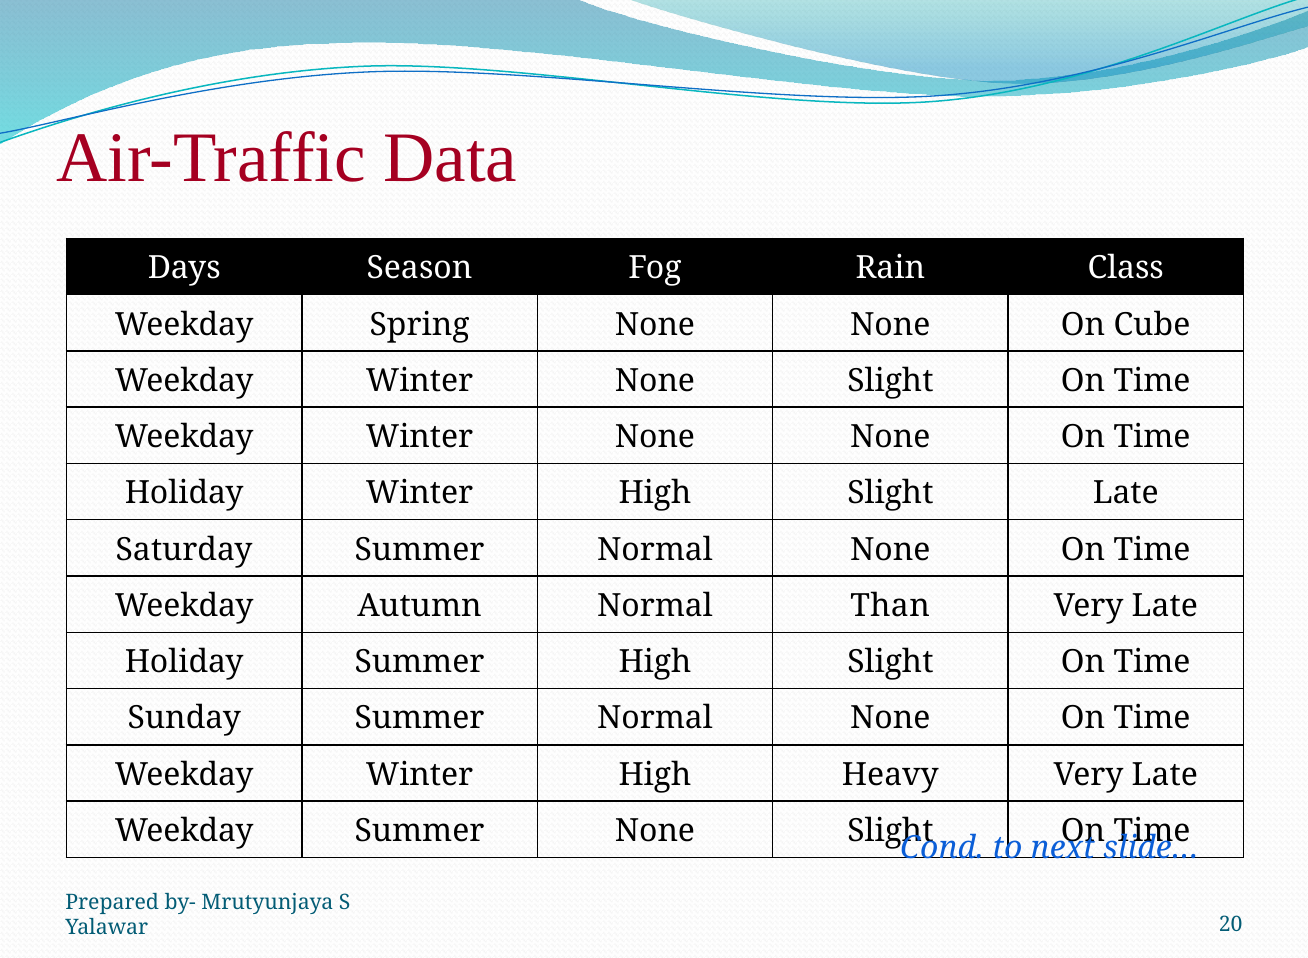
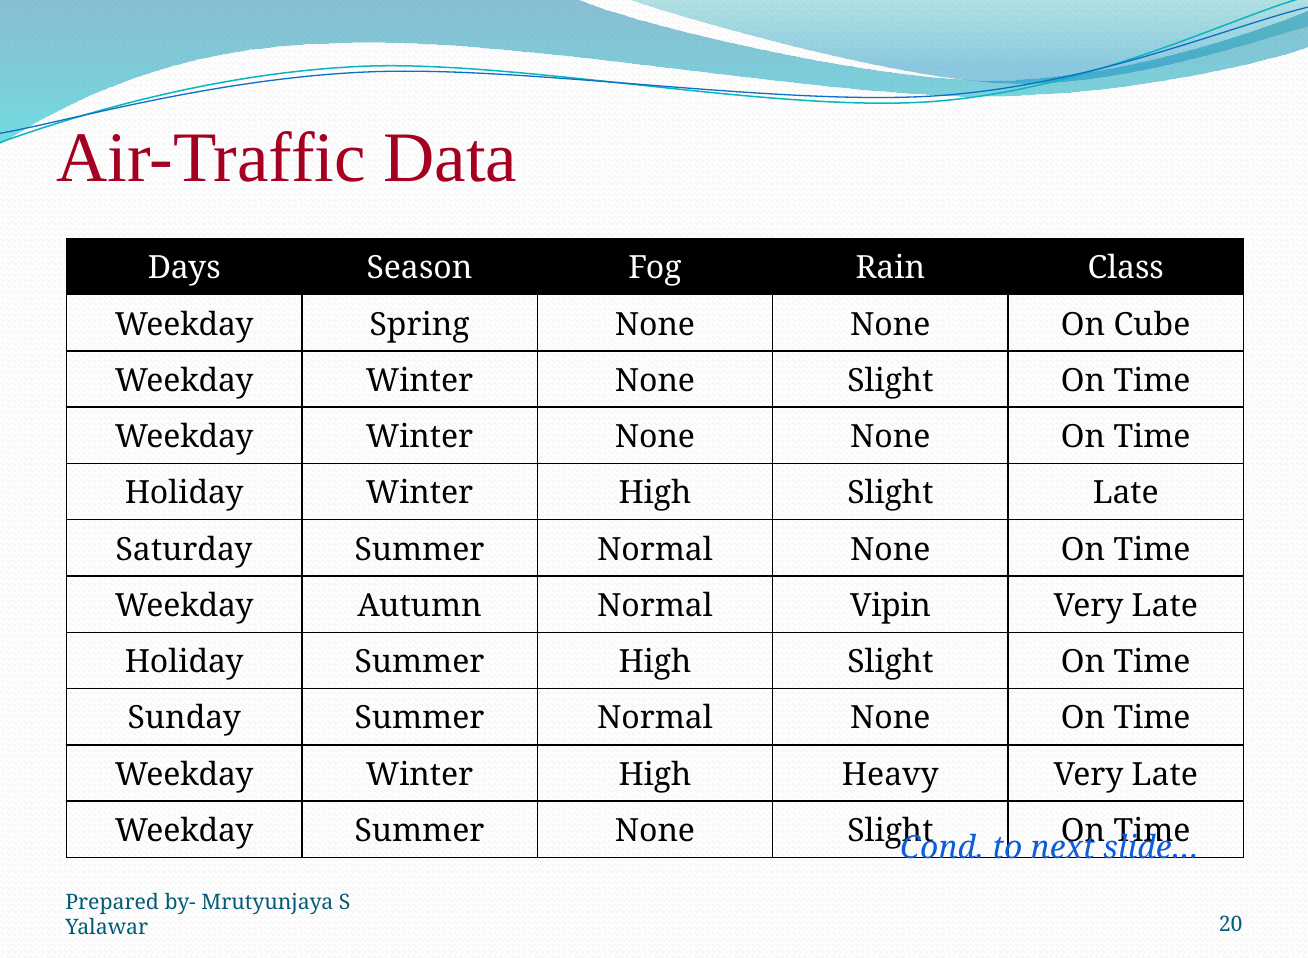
Than: Than -> Vipin
